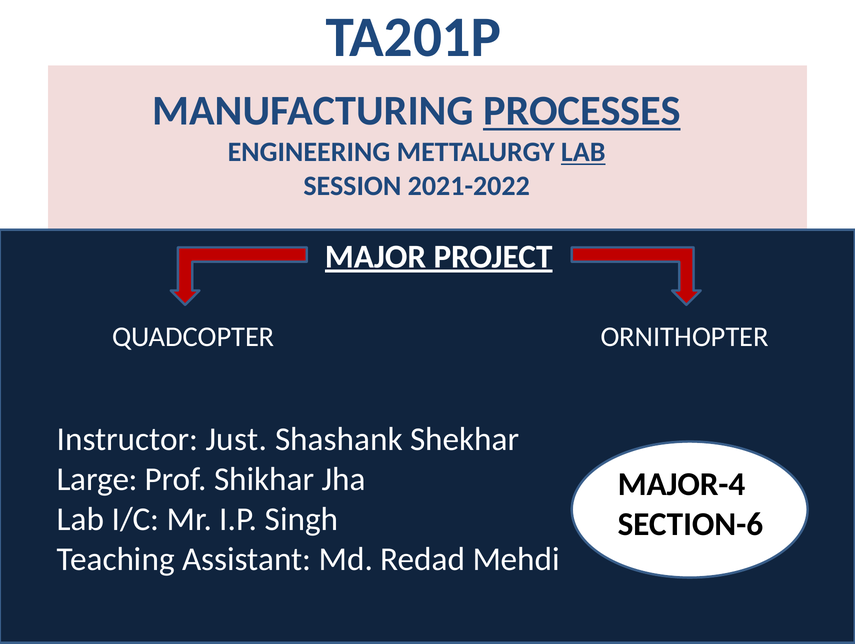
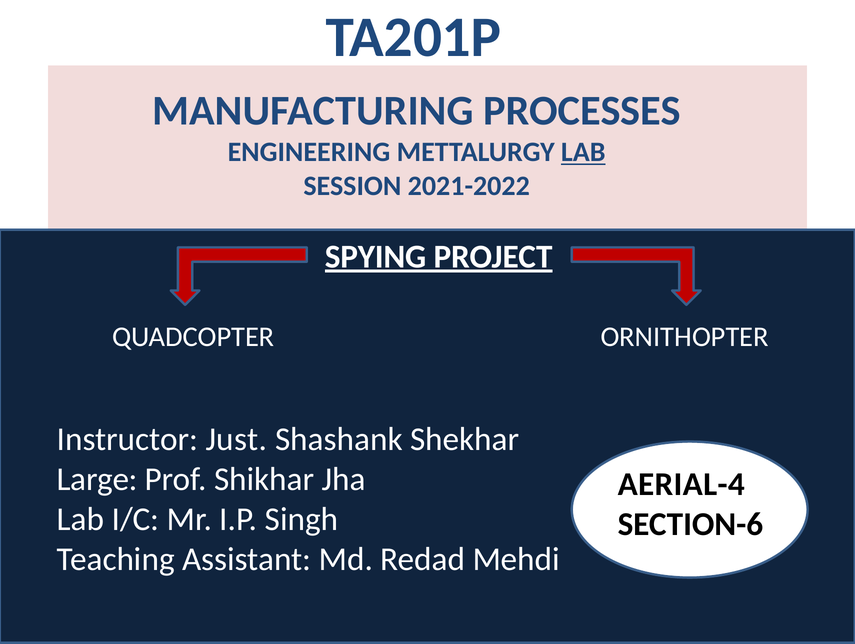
PROCESSES underline: present -> none
MAJOR: MAJOR -> SPYING
MAJOR-4: MAJOR-4 -> AERIAL-4
